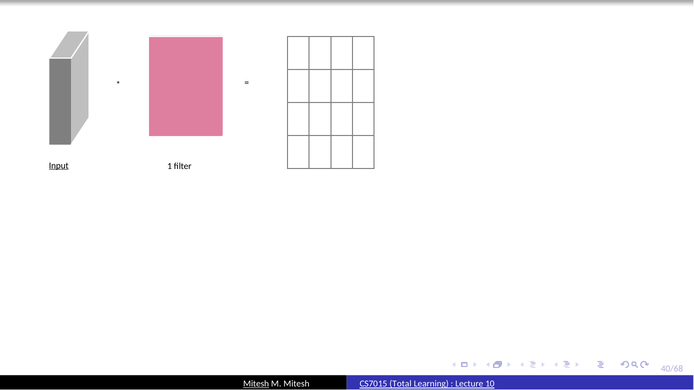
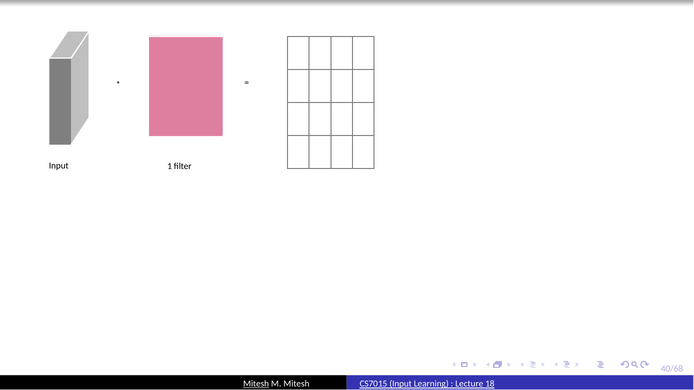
Input at (59, 166) underline: present -> none
CS7015 Total: Total -> Input
10: 10 -> 18
